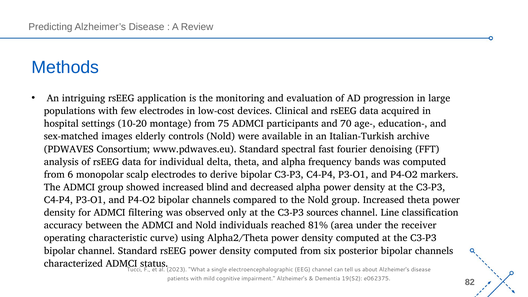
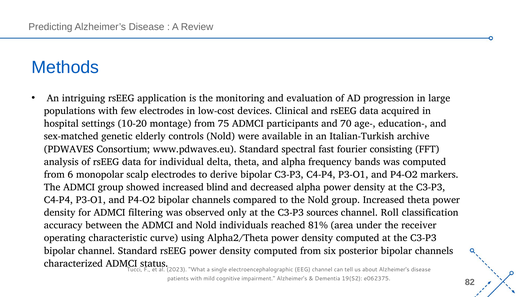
images: images -> genetic
denoising: denoising -> consisting
Line: Line -> Roll
